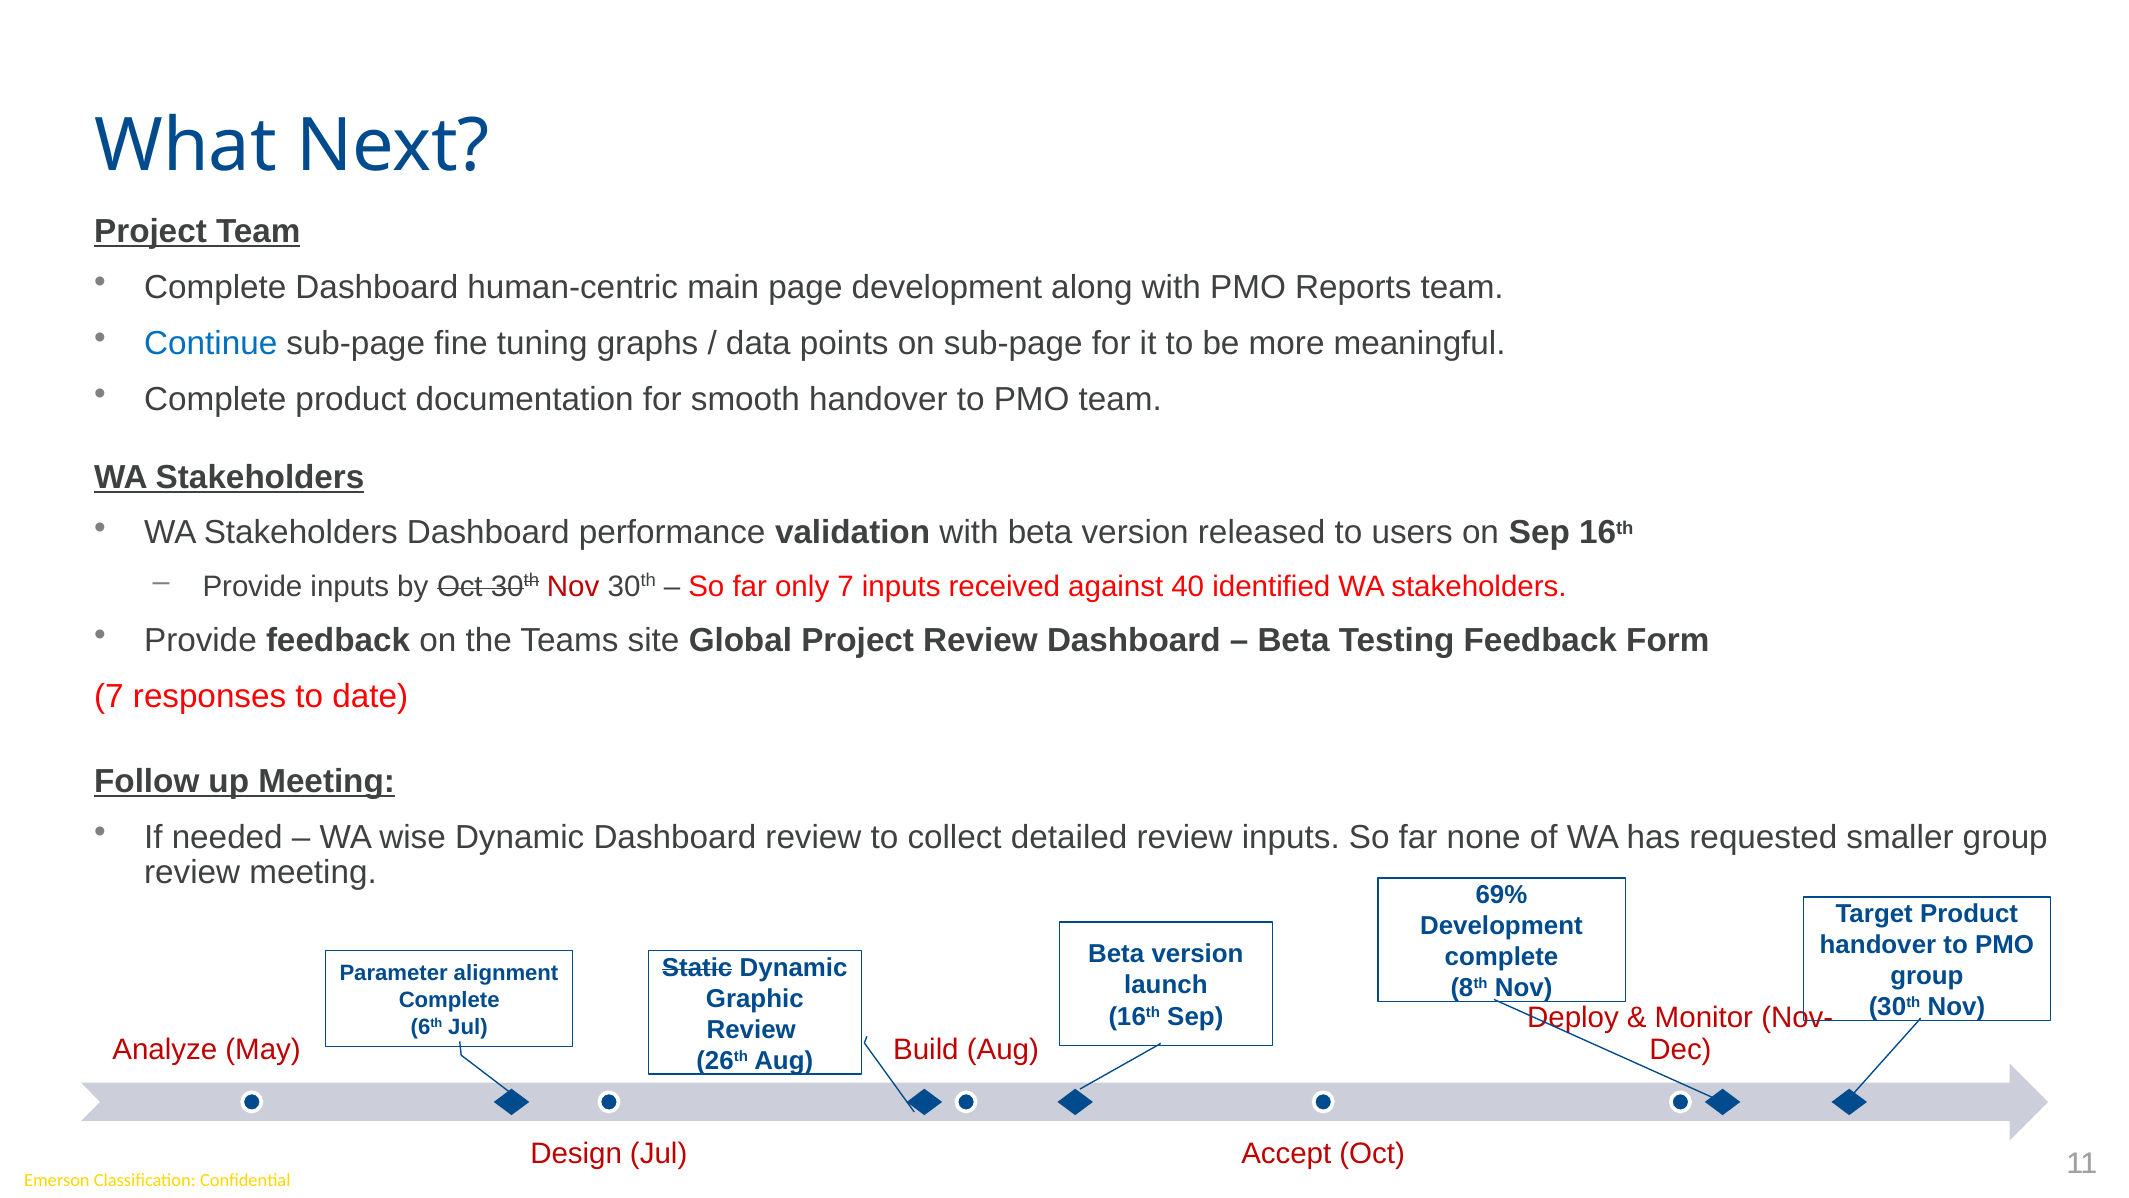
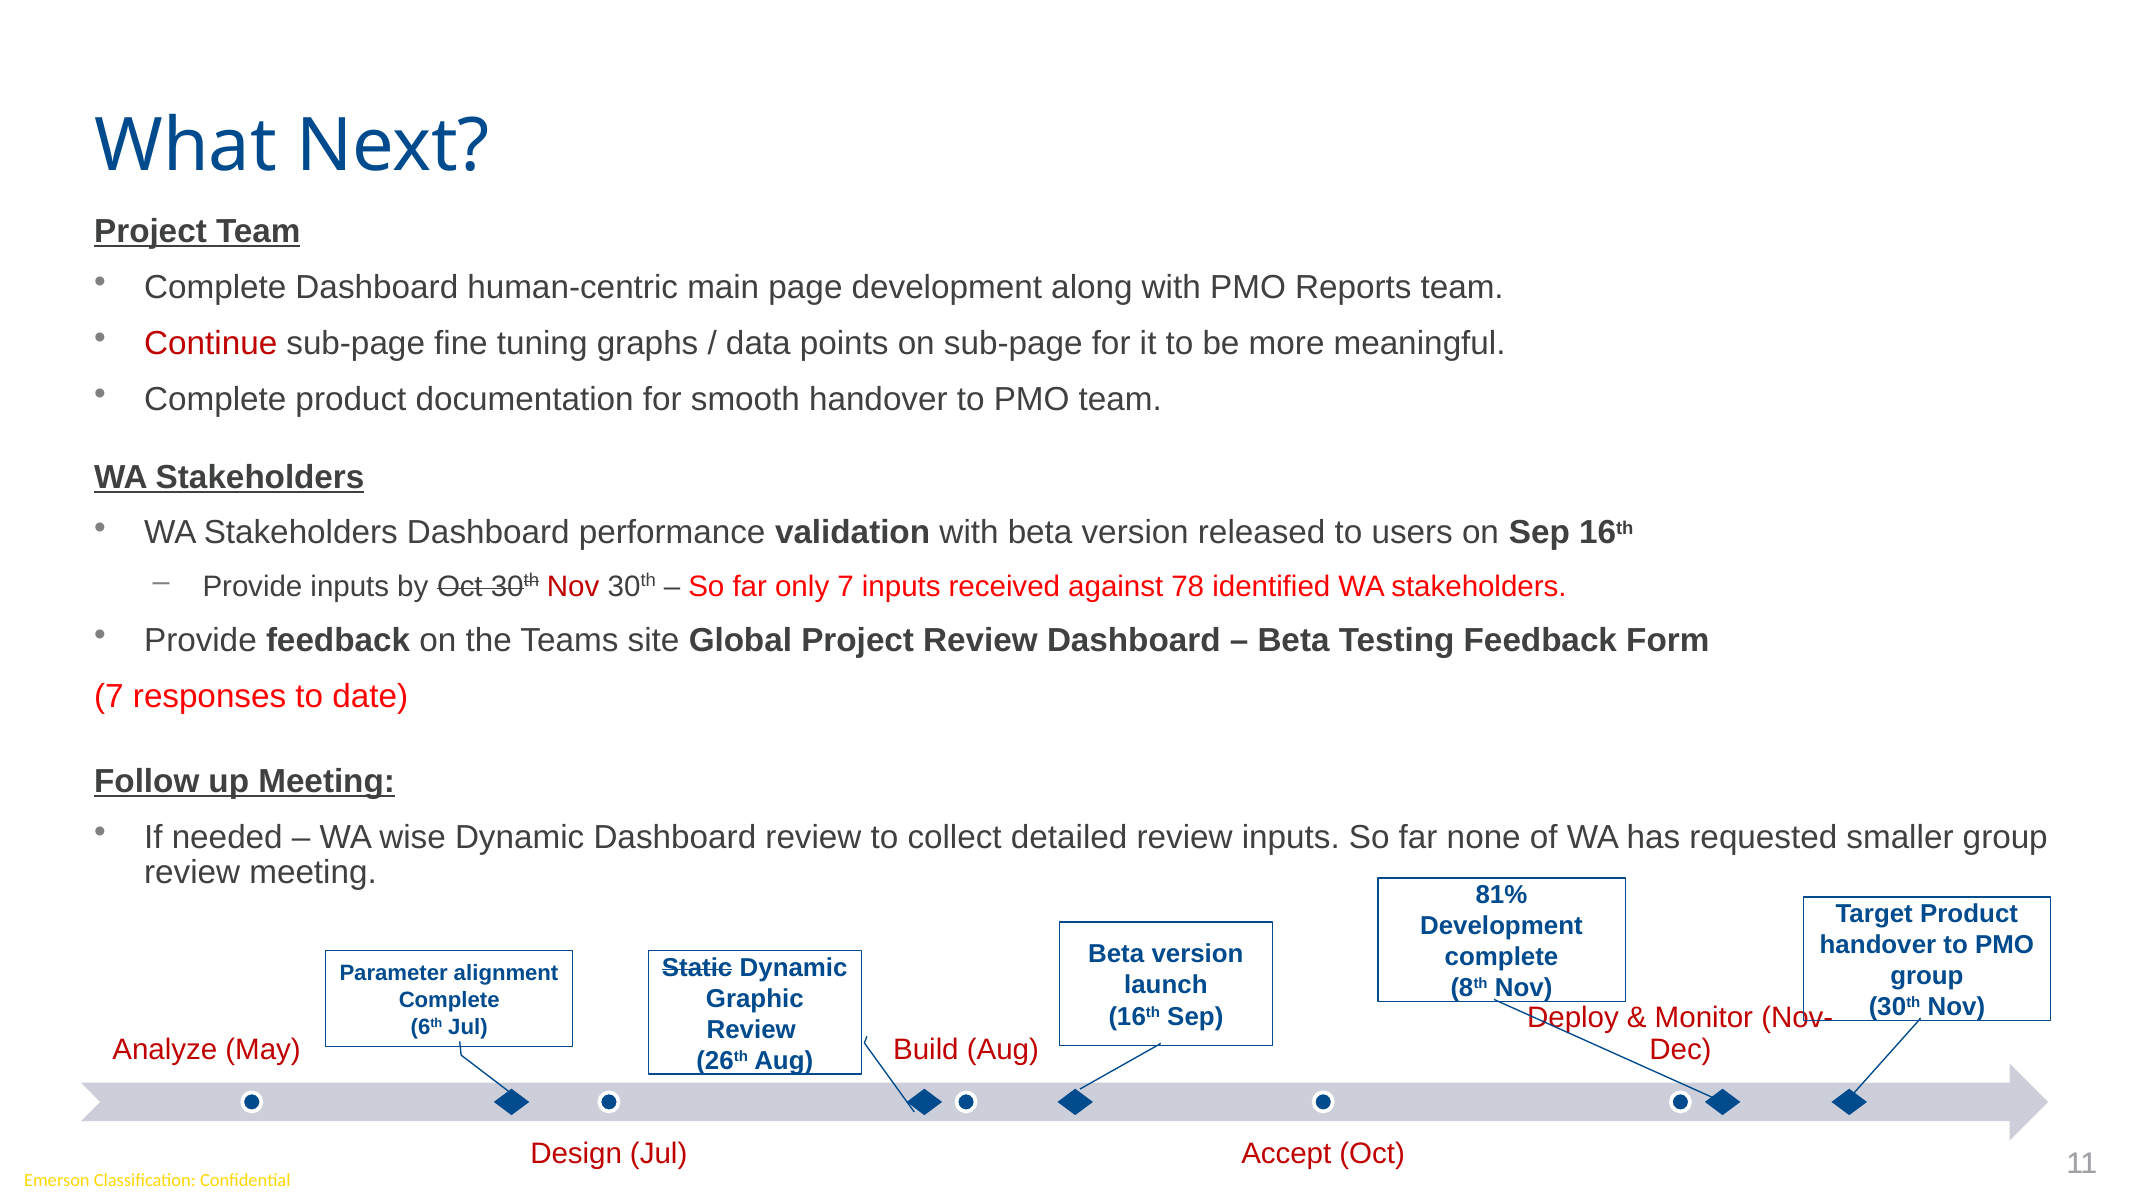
Continue colour: blue -> red
40: 40 -> 78
69%: 69% -> 81%
